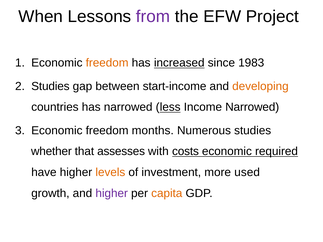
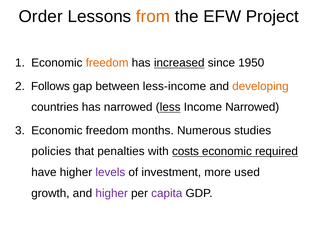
When: When -> Order
from colour: purple -> orange
1983: 1983 -> 1950
Studies at (50, 86): Studies -> Follows
start-income: start-income -> less-income
whether: whether -> policies
assesses: assesses -> penalties
levels colour: orange -> purple
capita colour: orange -> purple
